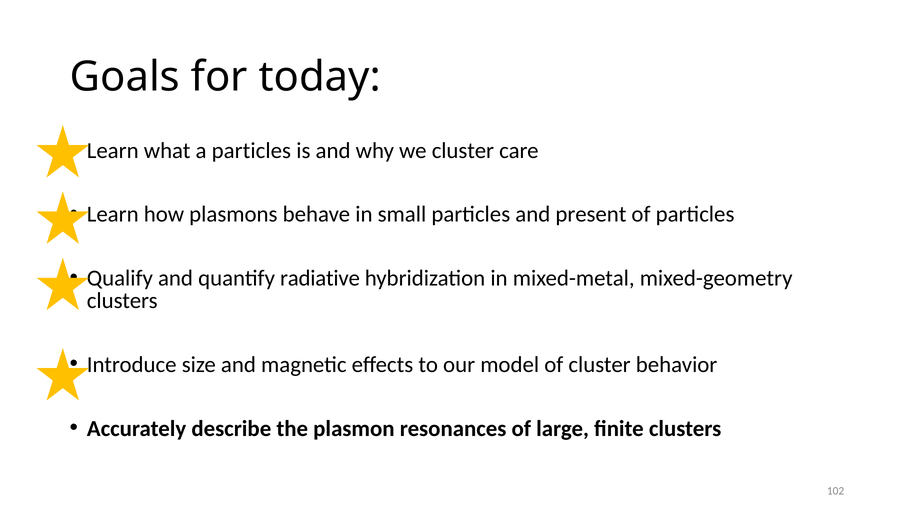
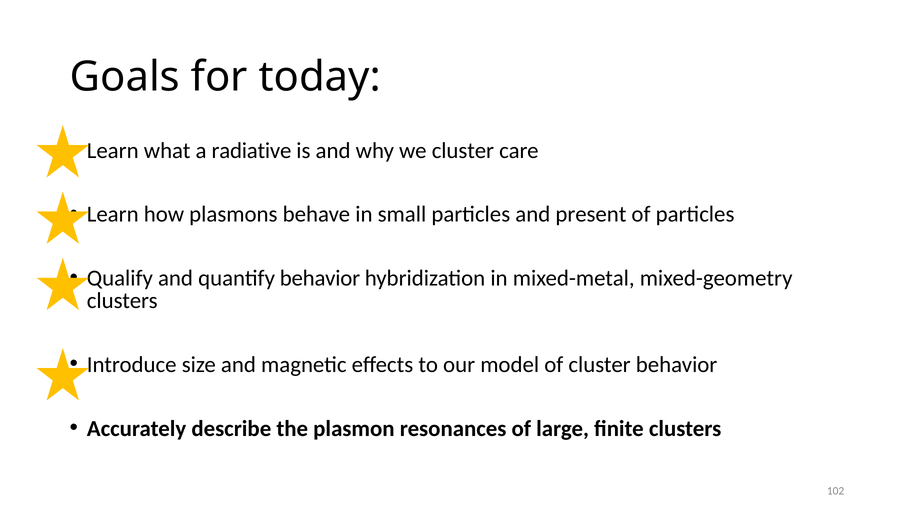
a particles: particles -> radiative
quantify radiative: radiative -> behavior
